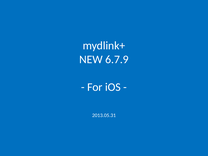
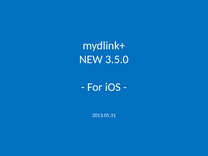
6.7.9: 6.7.9 -> 3.5.0
